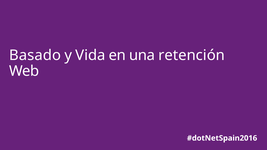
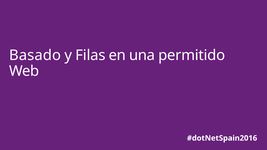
Vida: Vida -> Filas
retención: retención -> permitido
